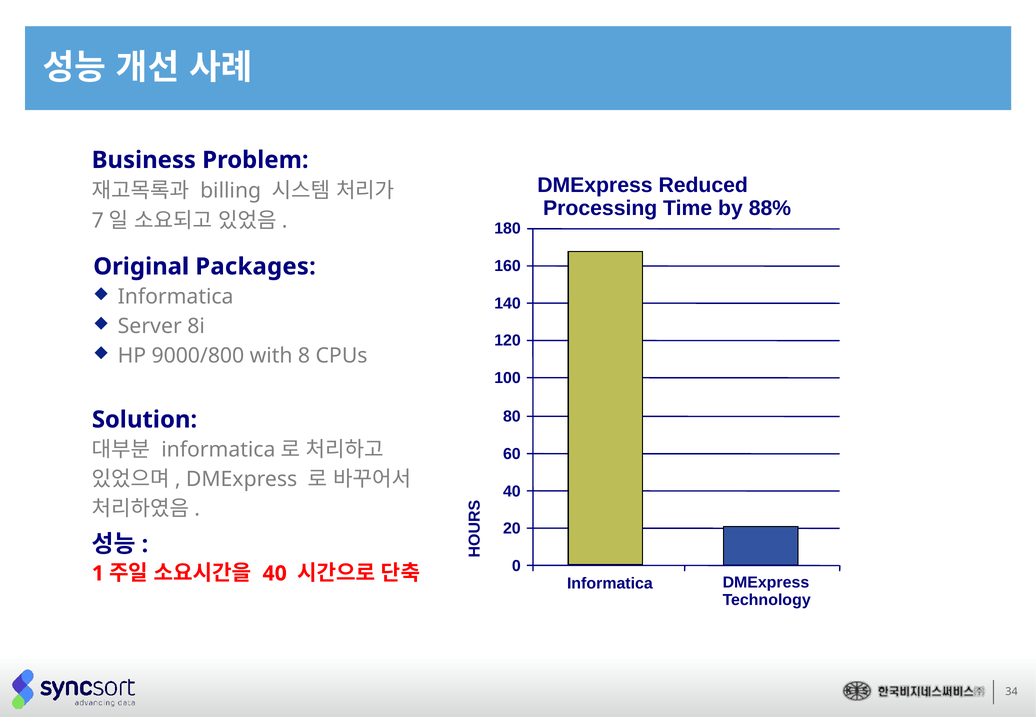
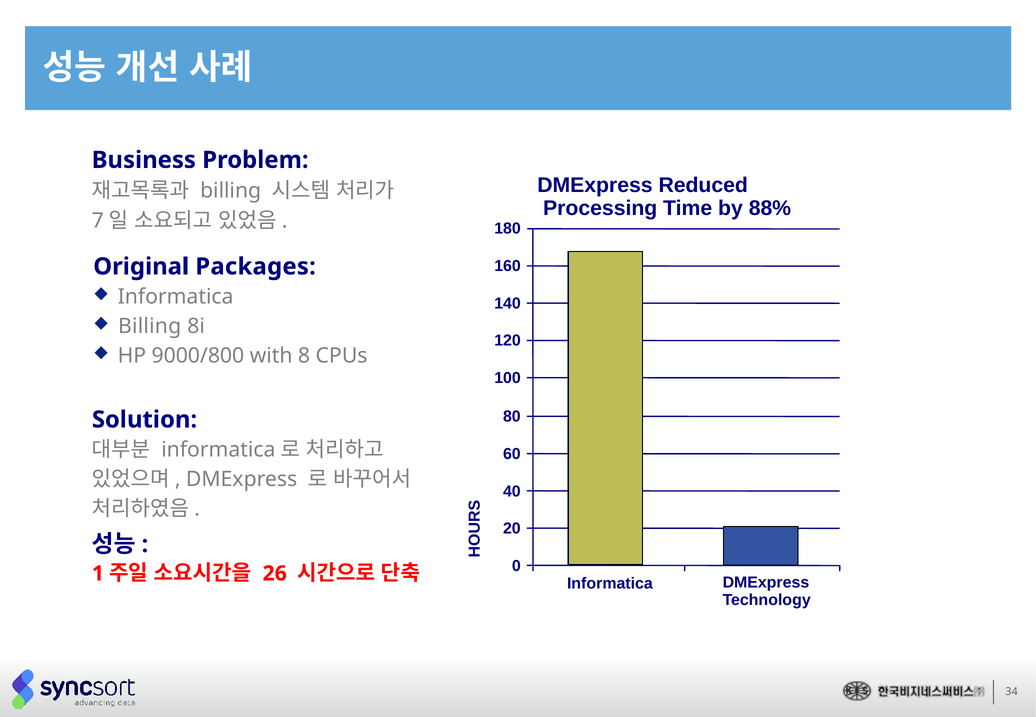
Server at (150, 326): Server -> Billing
40 at (275, 574): 40 -> 26
